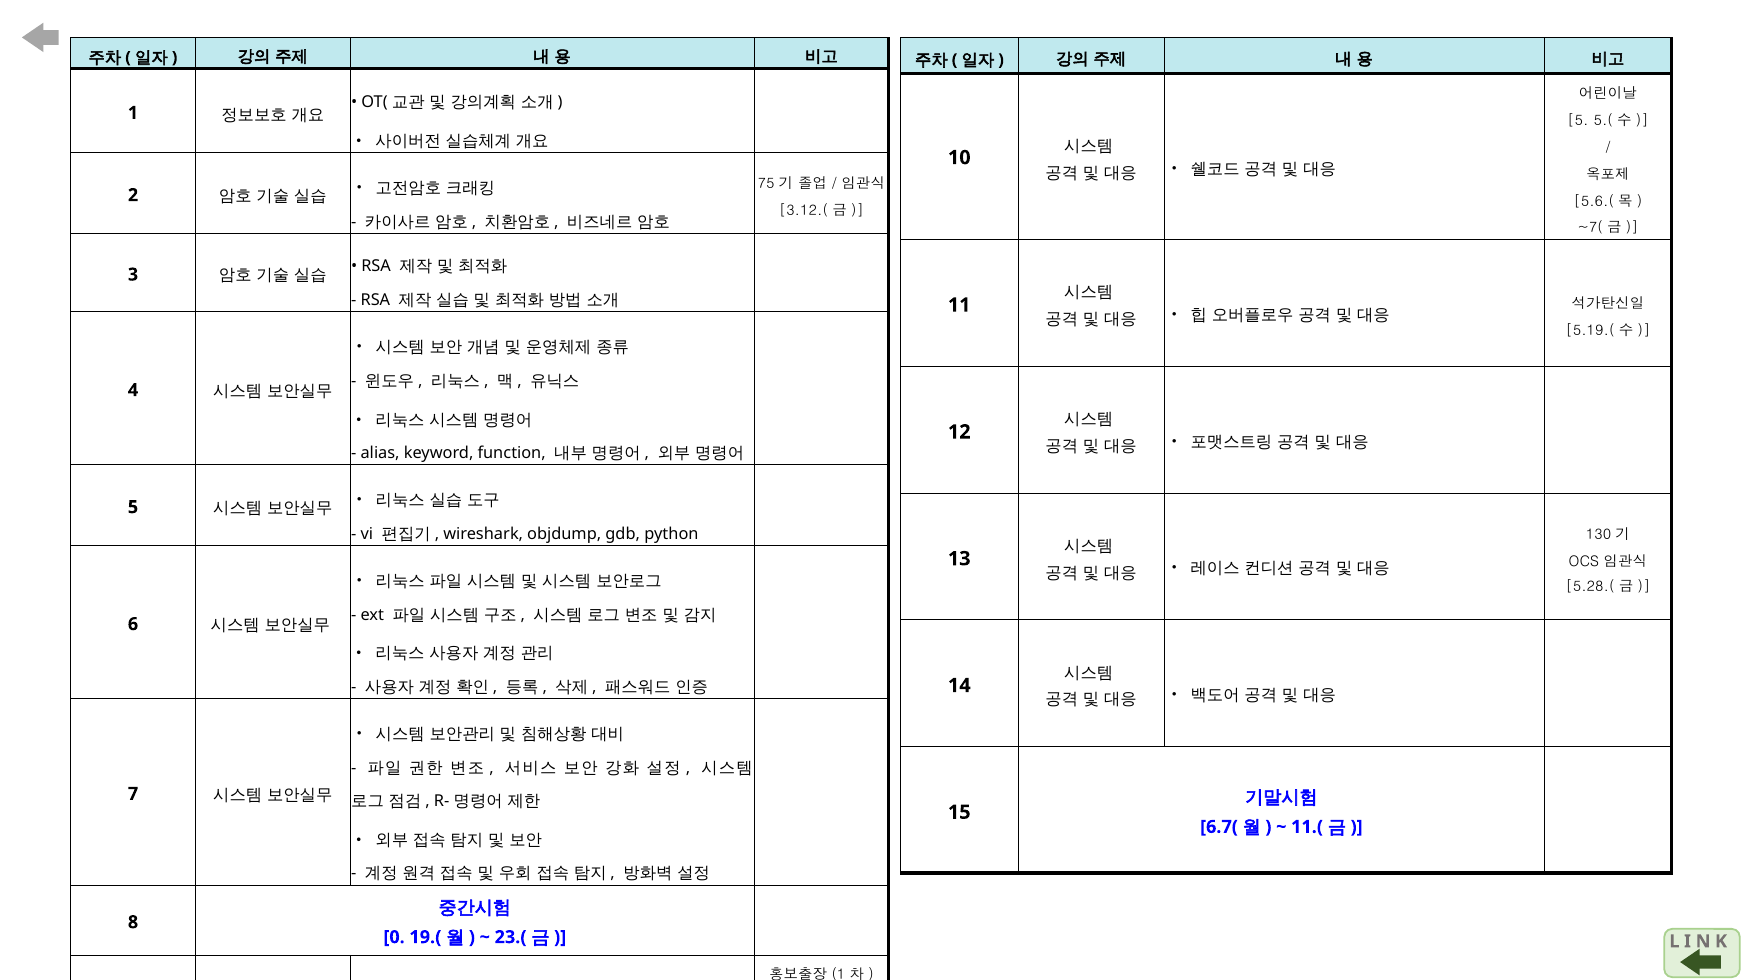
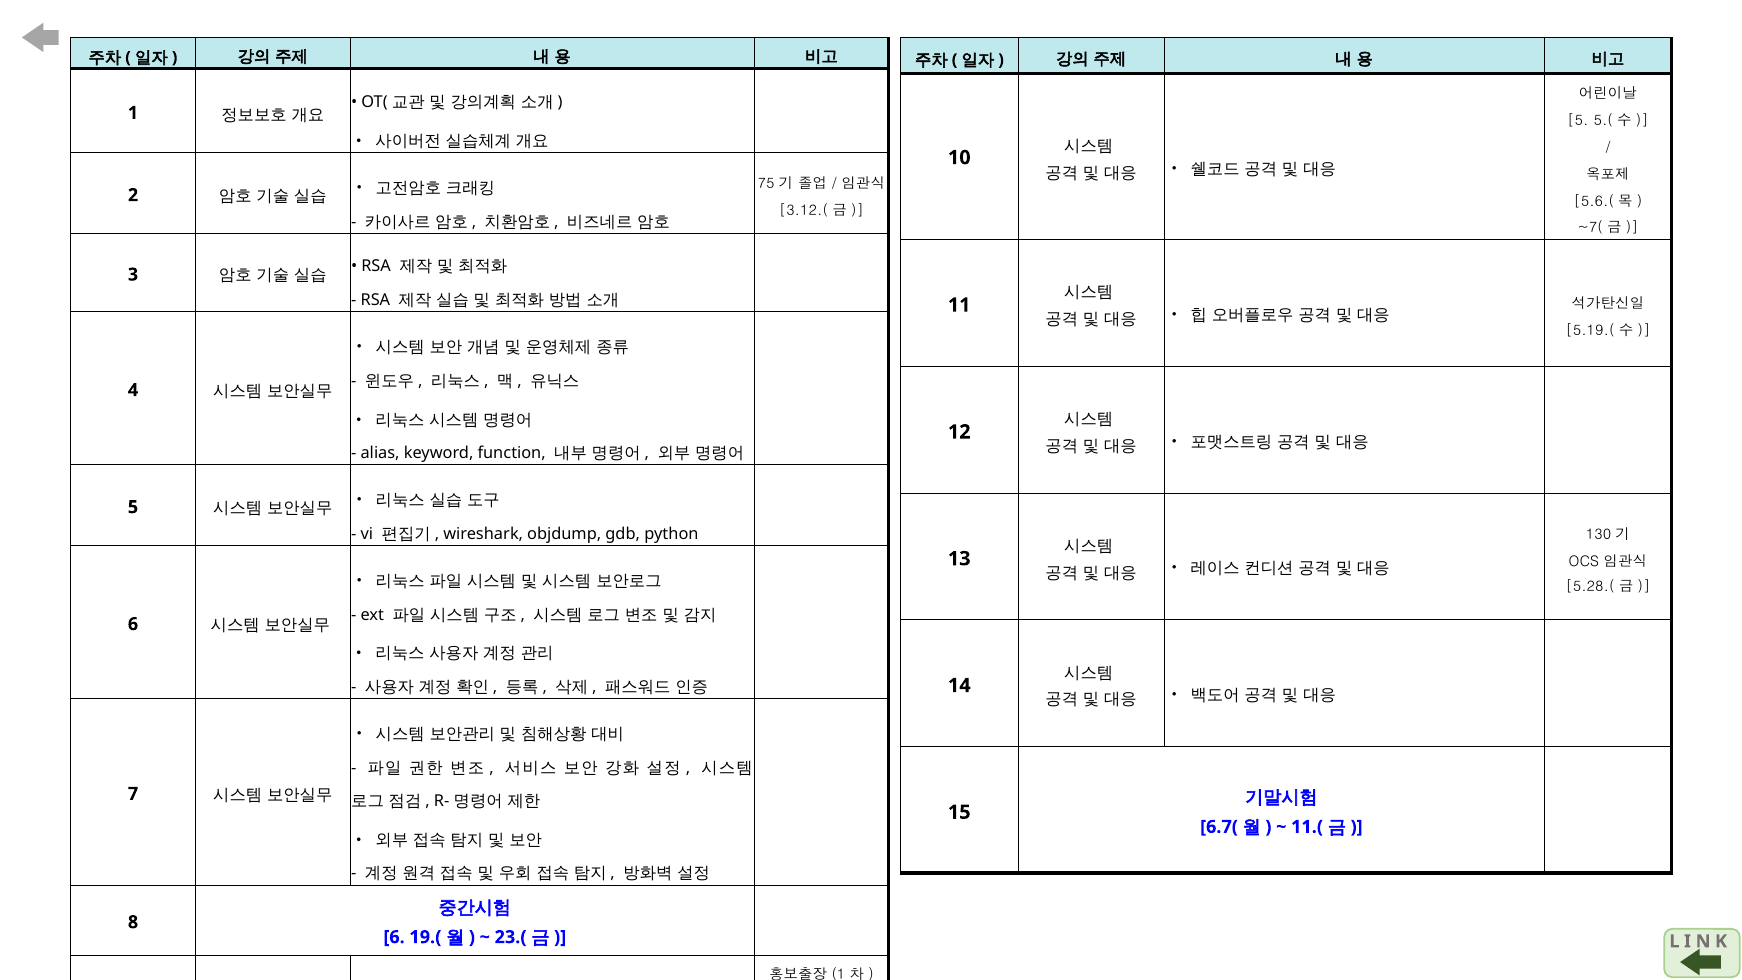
0 at (394, 937): 0 -> 6
